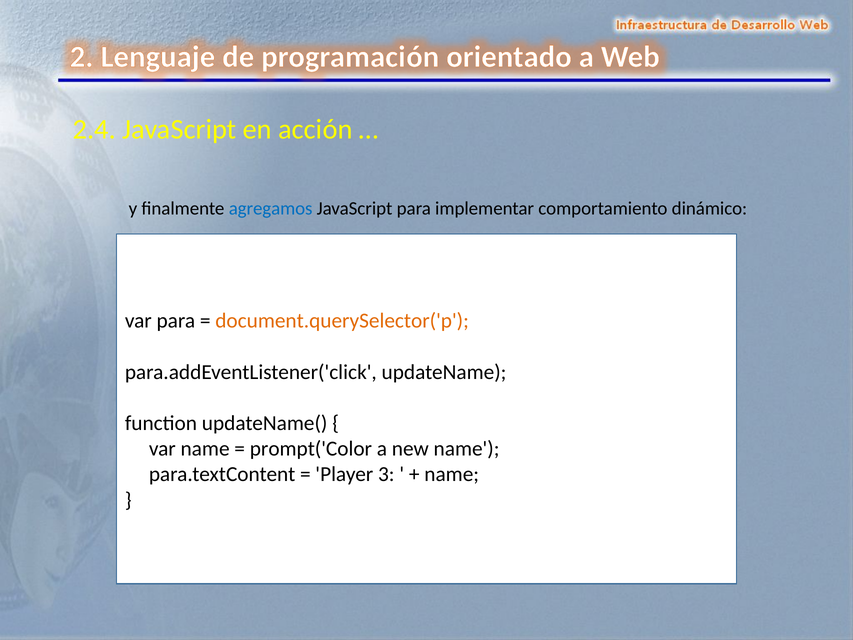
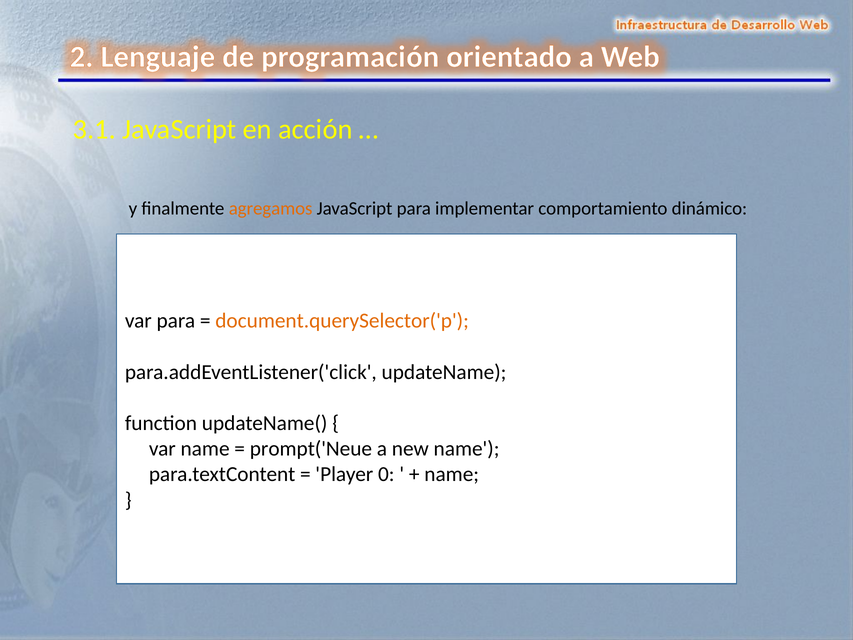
2.4: 2.4 -> 3.1
agregamos colour: blue -> orange
prompt('Color: prompt('Color -> prompt('Neue
3: 3 -> 0
